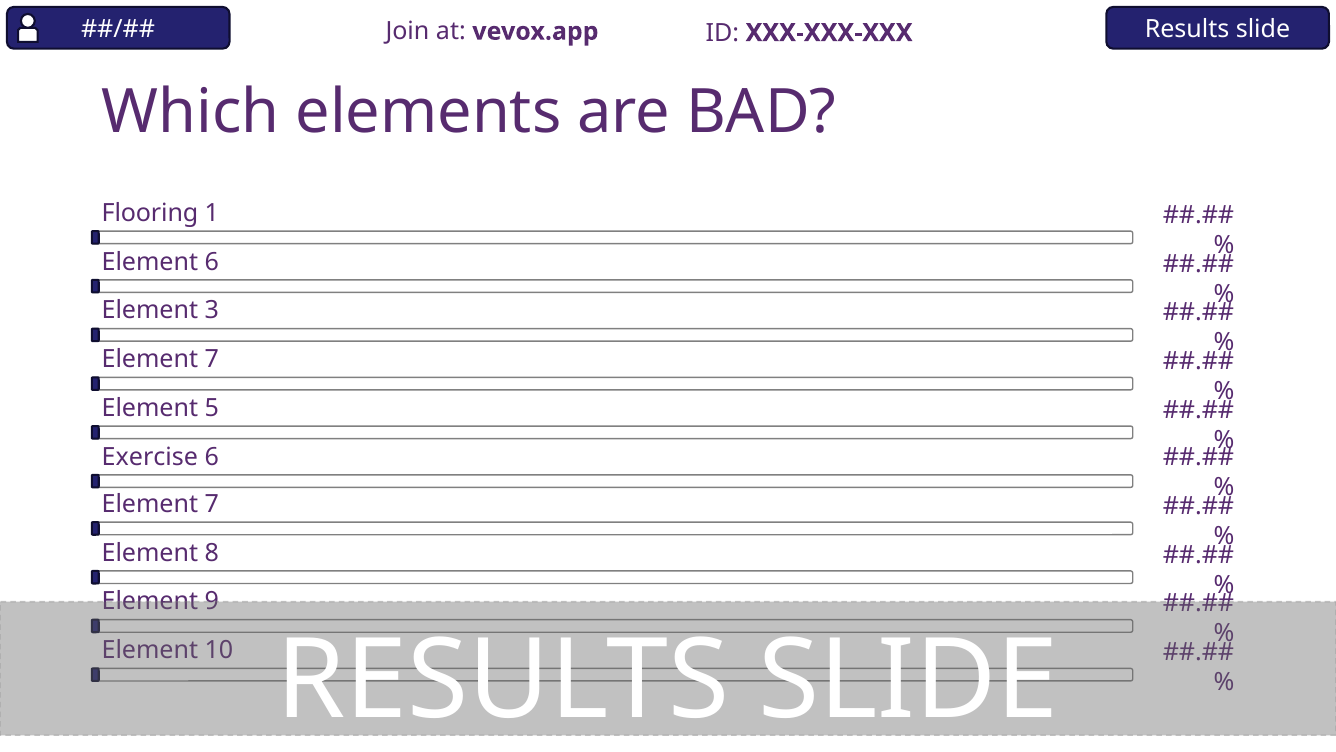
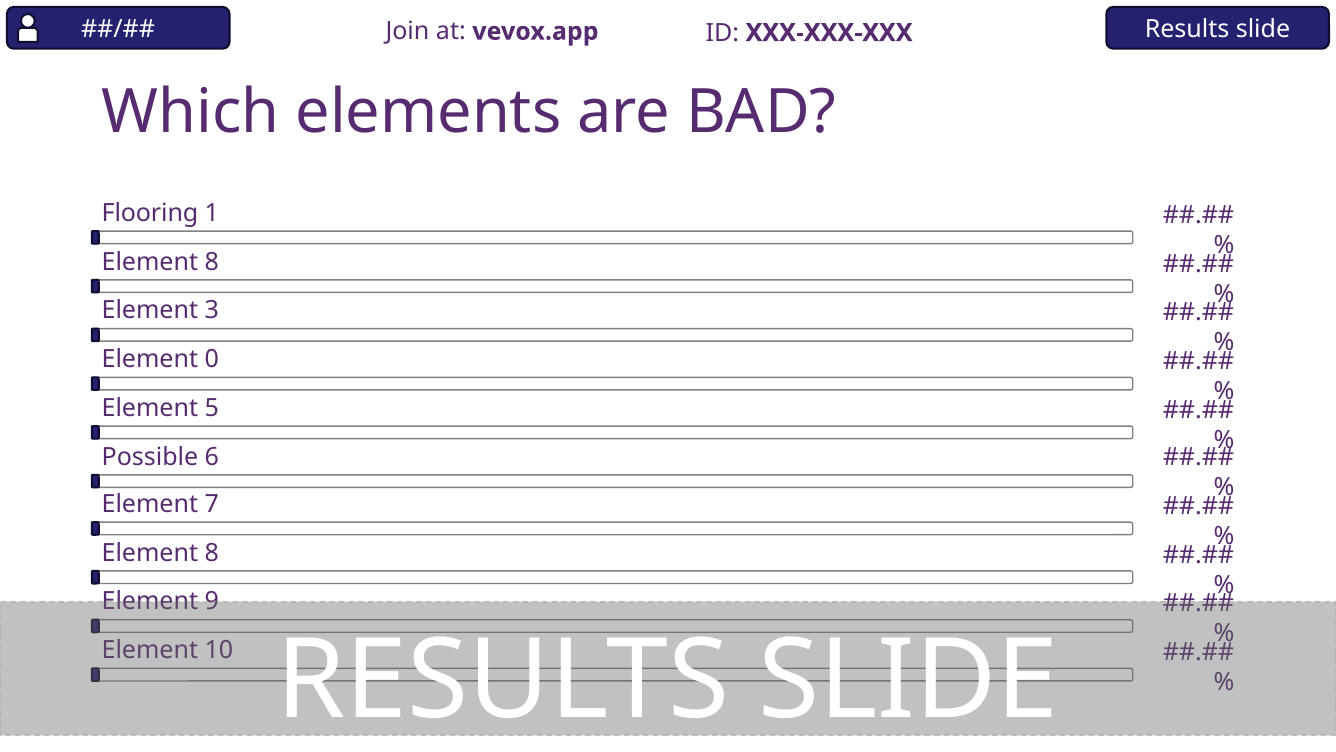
6 at (212, 262): 6 -> 8
7 at (212, 359): 7 -> 0
Exercise: Exercise -> Possible
